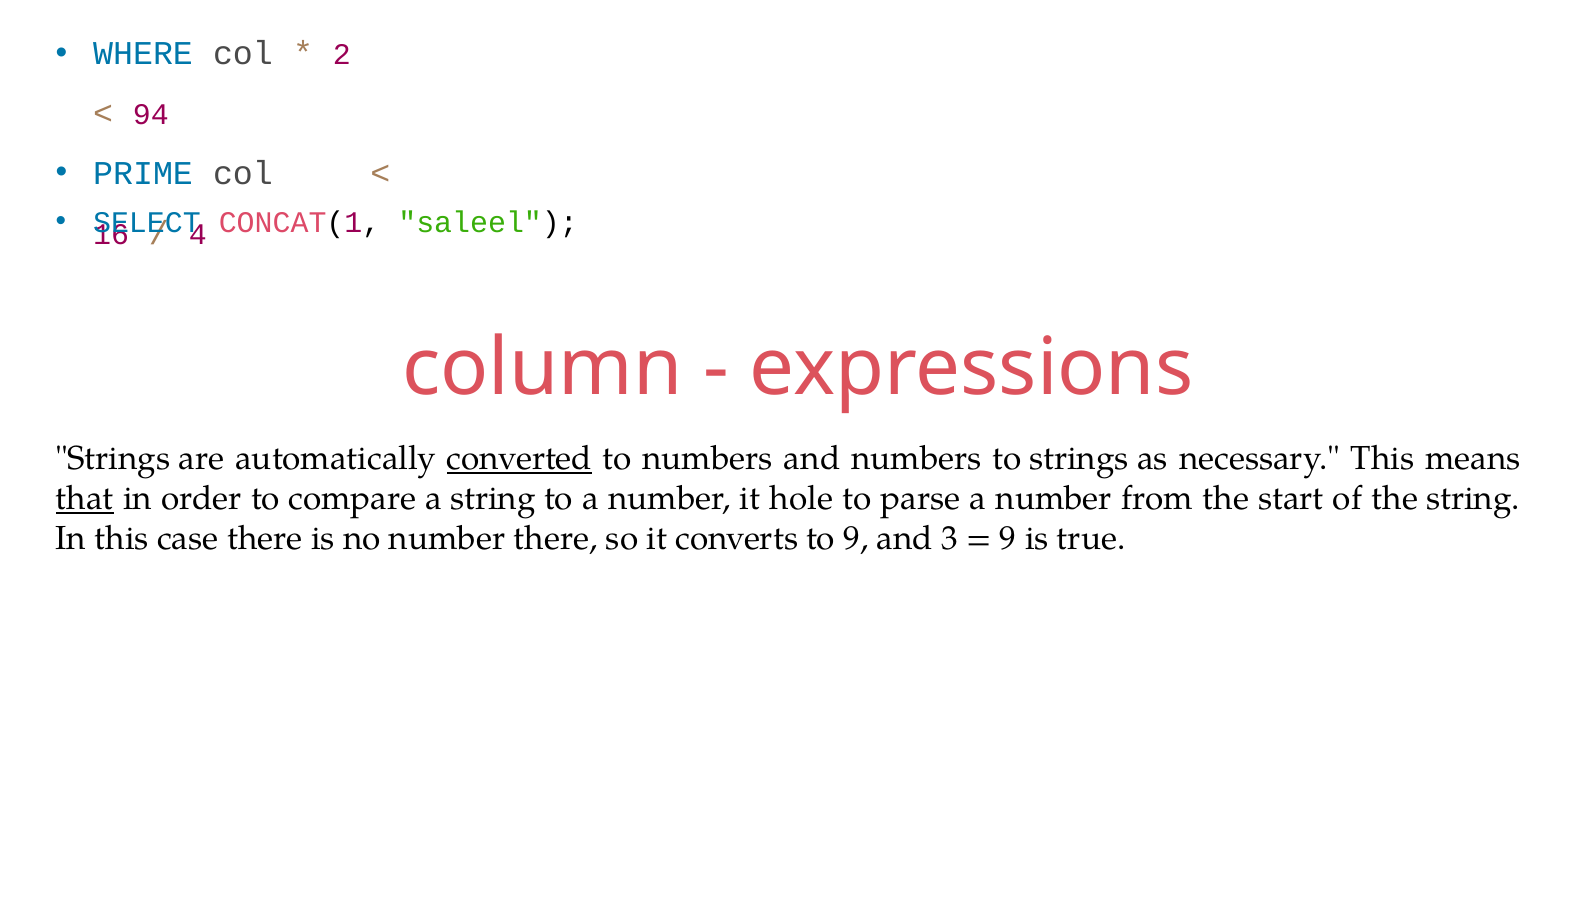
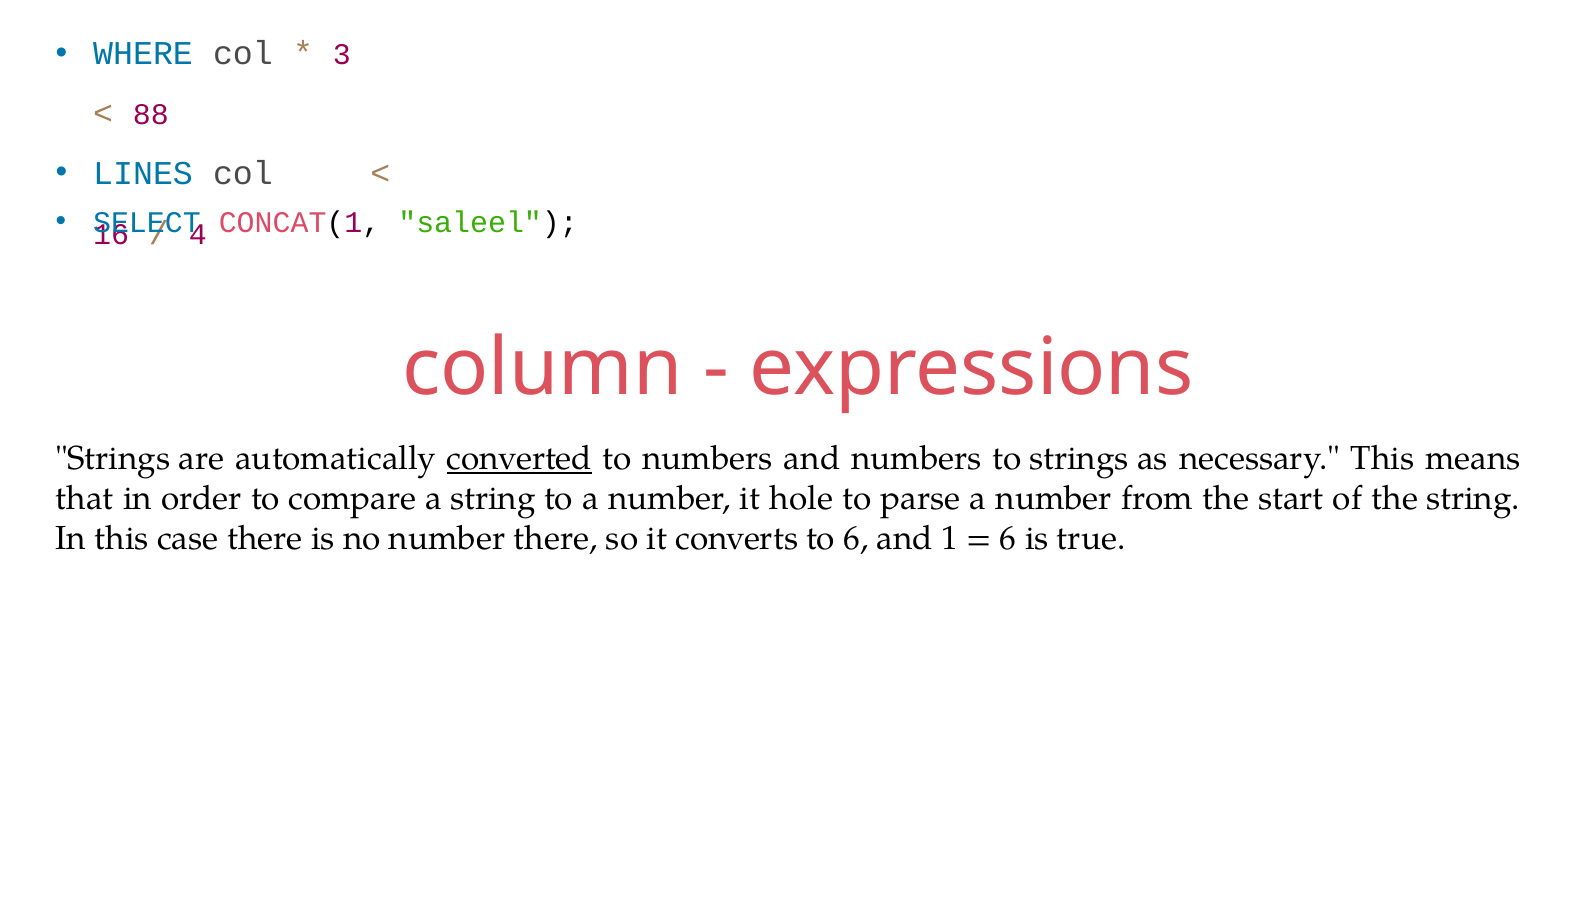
2: 2 -> 3
94: 94 -> 88
PRIME: PRIME -> LINES
that underline: present -> none
to 9: 9 -> 6
3: 3 -> 1
9 at (1008, 538): 9 -> 6
